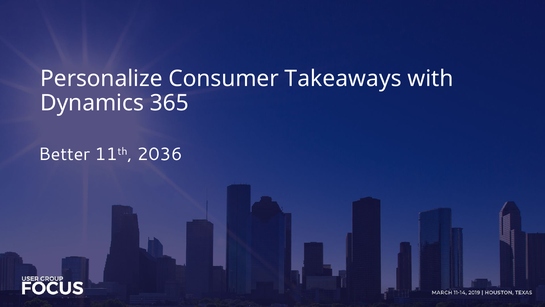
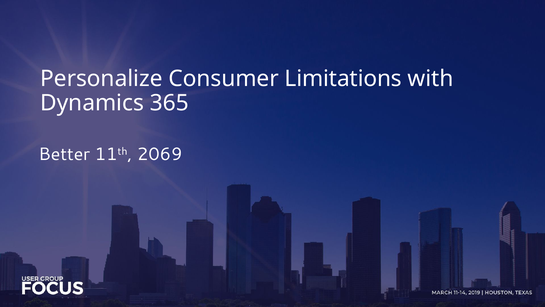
Takeaways: Takeaways -> Limitations
2036: 2036 -> 2069
